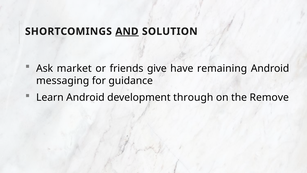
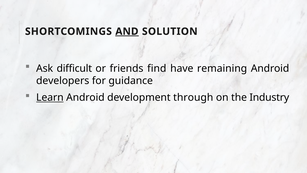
market: market -> difficult
give: give -> find
messaging: messaging -> developers
Learn underline: none -> present
Remove: Remove -> Industry
